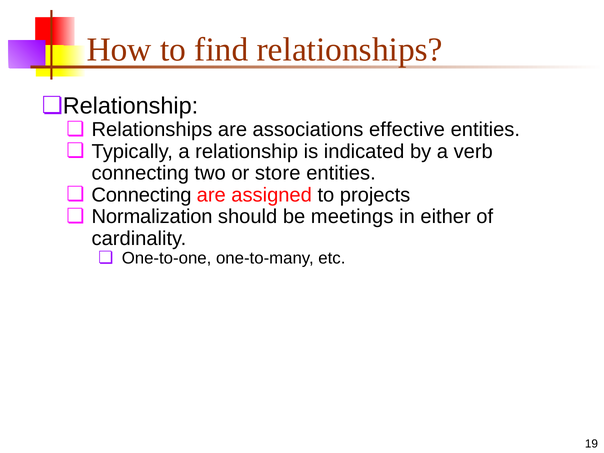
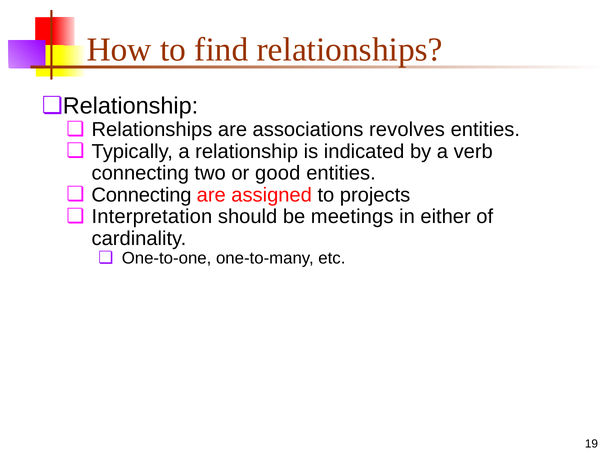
effective: effective -> revolves
store: store -> good
Normalization: Normalization -> Interpretation
